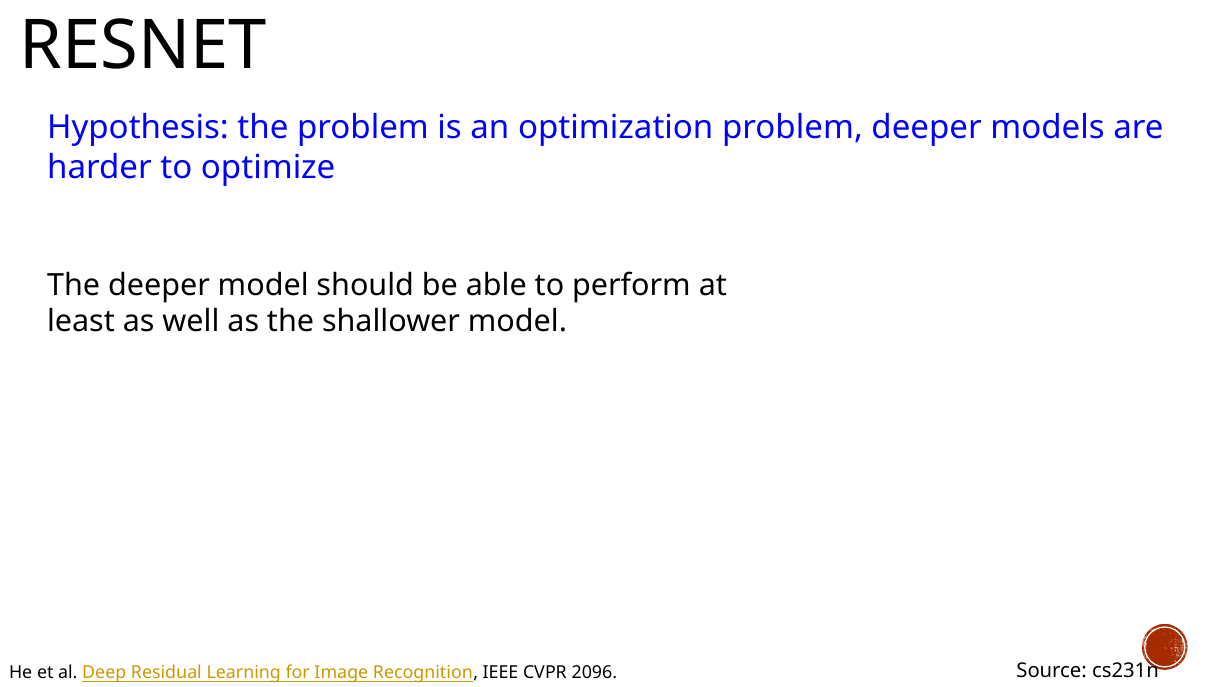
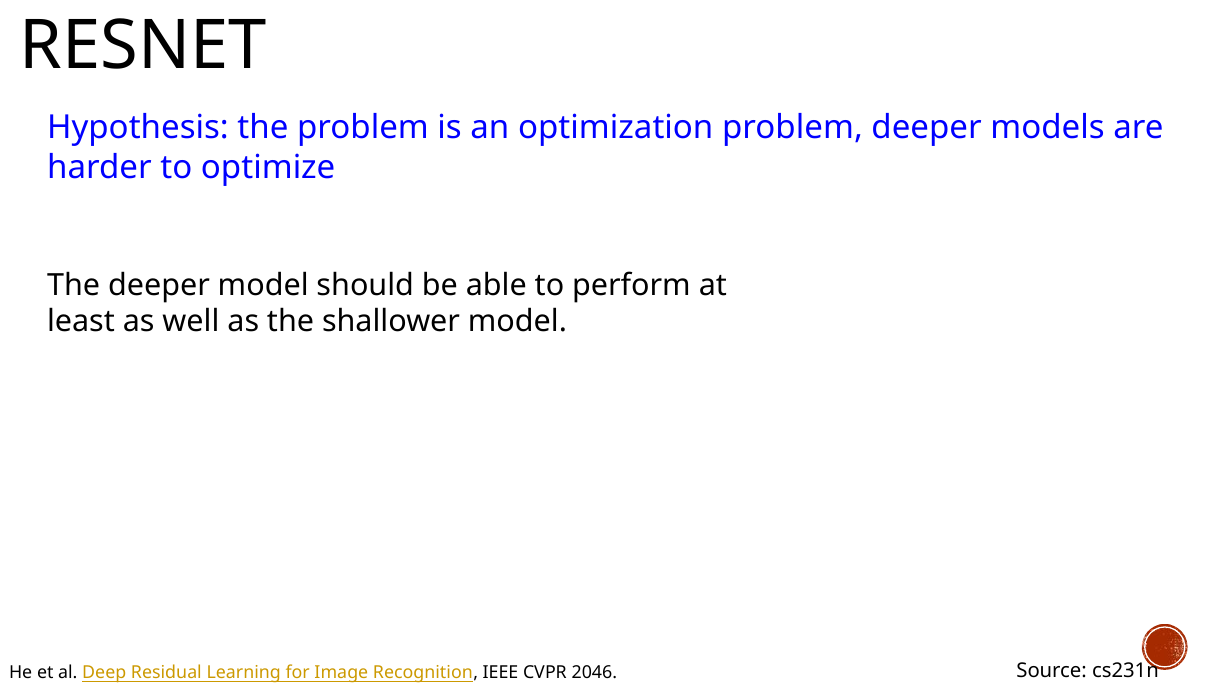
2096: 2096 -> 2046
